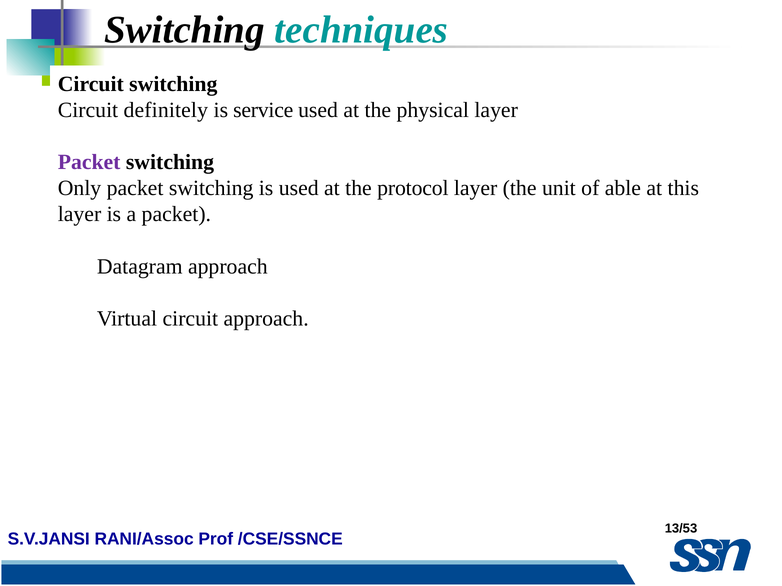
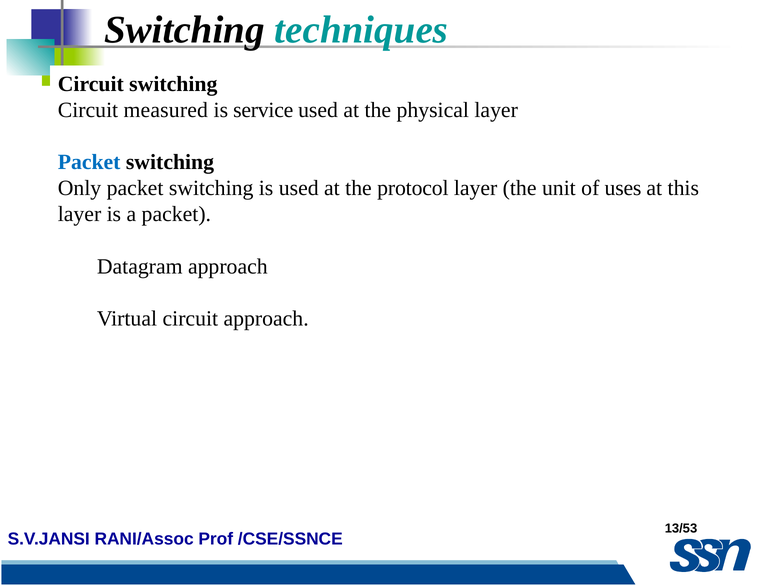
definitely: definitely -> measured
Packet at (89, 162) colour: purple -> blue
able: able -> uses
